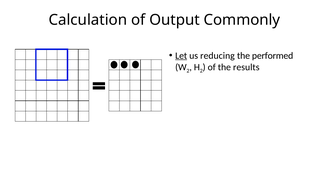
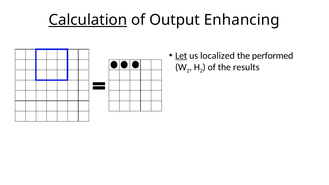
Calculation underline: none -> present
Commonly: Commonly -> Enhancing
reducing: reducing -> localized
